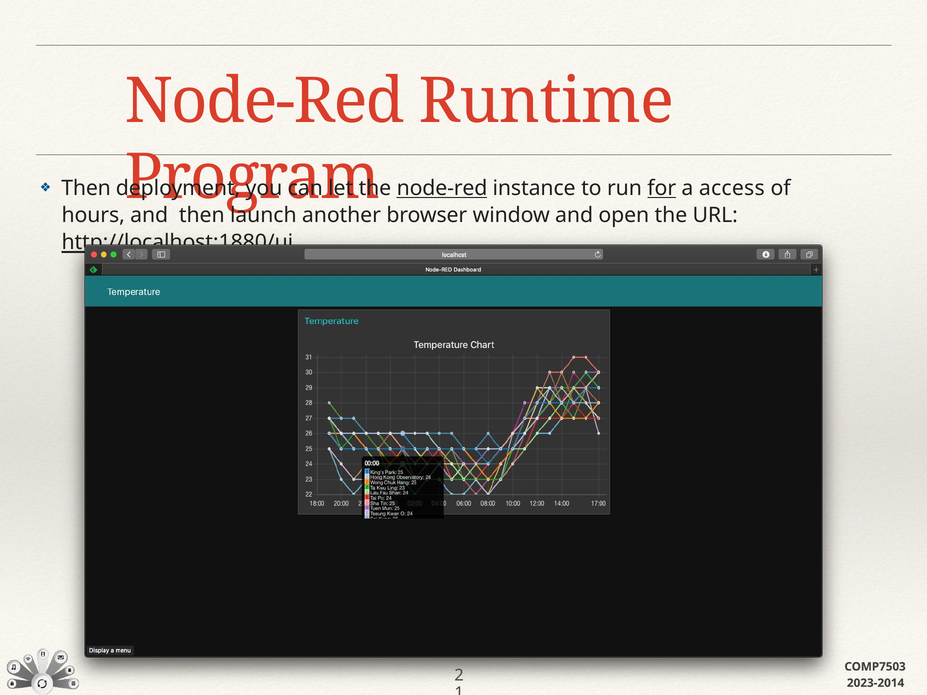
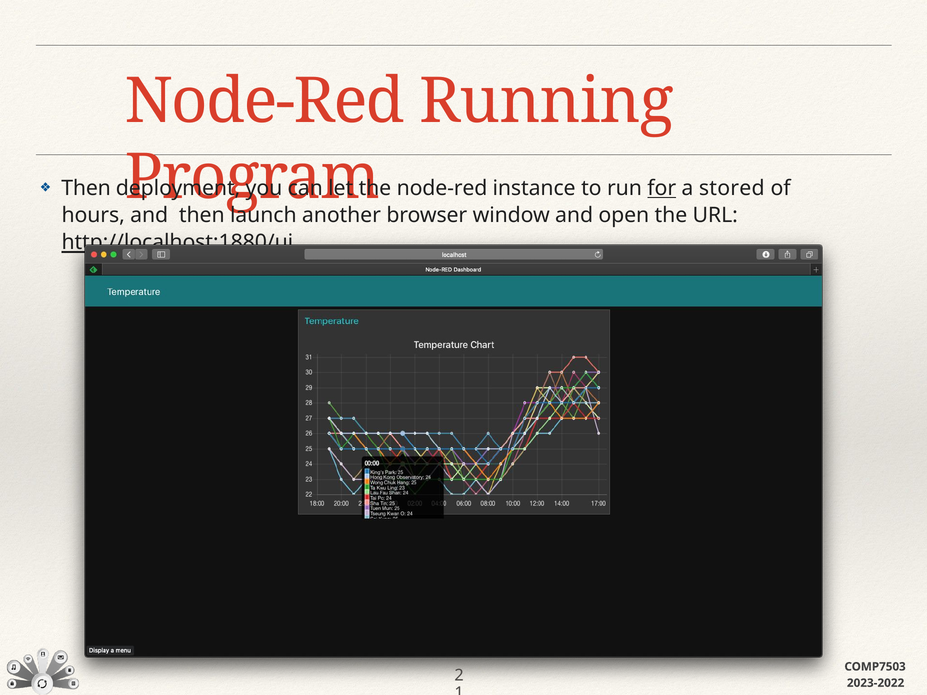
Runtime: Runtime -> Running
node-red at (442, 188) underline: present -> none
access: access -> stored
2023-2014: 2023-2014 -> 2023-2022
